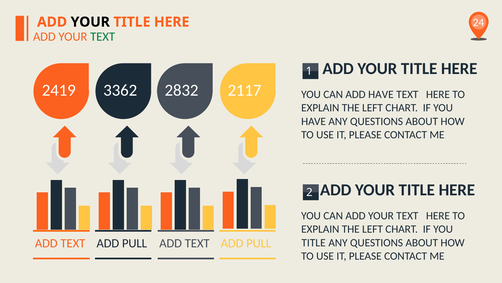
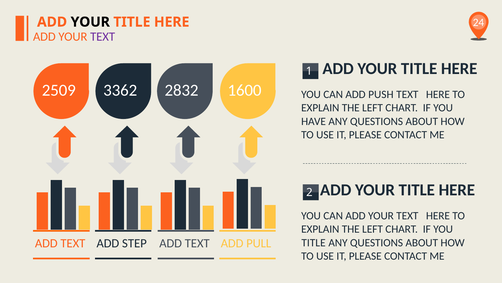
TEXT at (103, 37) colour: green -> purple
2419: 2419 -> 2509
2117: 2117 -> 1600
ADD HAVE: HAVE -> PUSH
PULL at (135, 243): PULL -> STEP
